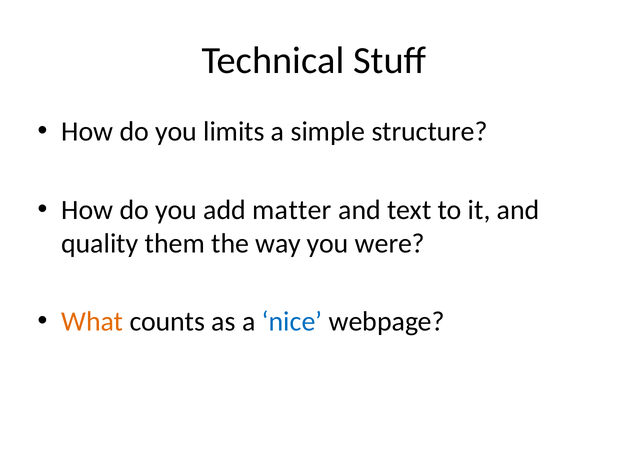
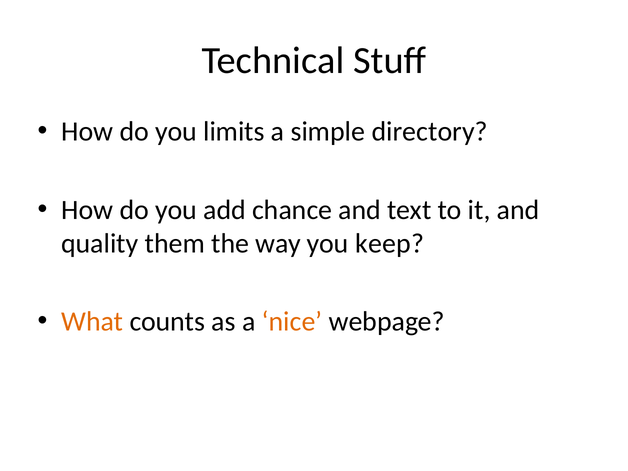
structure: structure -> directory
matter: matter -> chance
were: were -> keep
nice colour: blue -> orange
